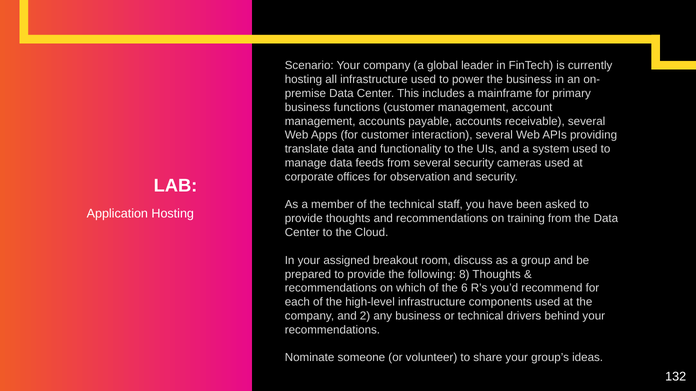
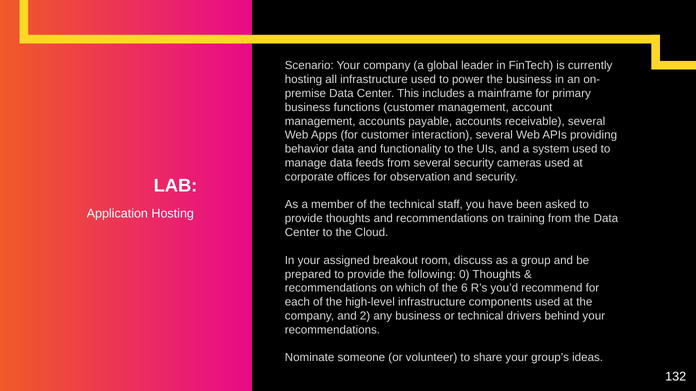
translate: translate -> behavior
8: 8 -> 0
